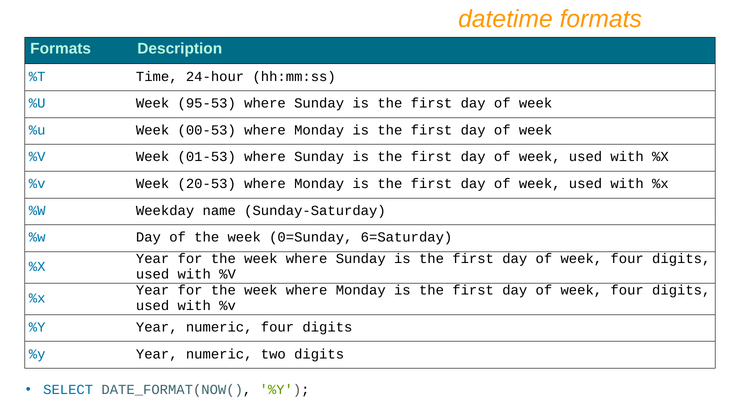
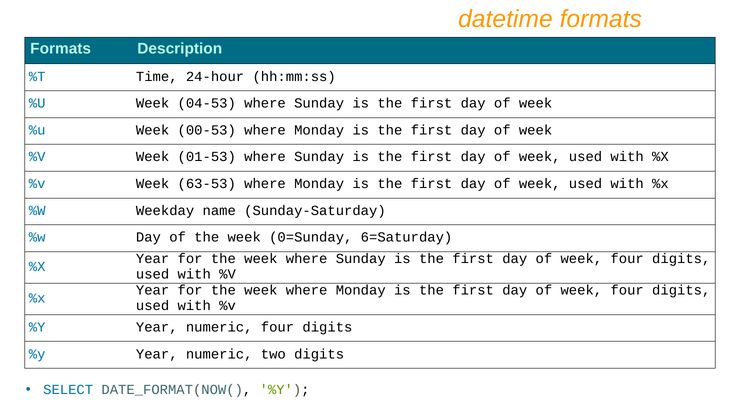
95-53: 95-53 -> 04-53
20-53: 20-53 -> 63-53
